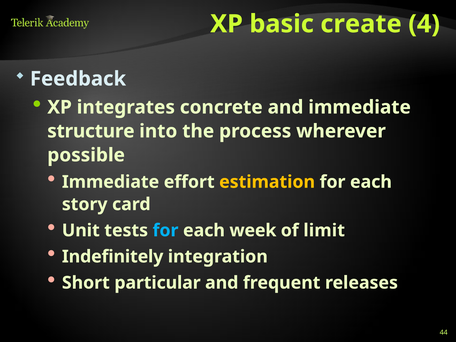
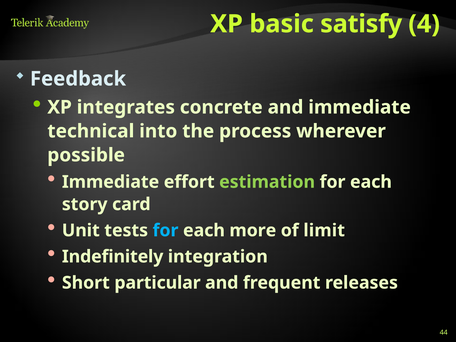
create: create -> satisfy
structure: structure -> technical
estimation colour: yellow -> light green
week: week -> more
